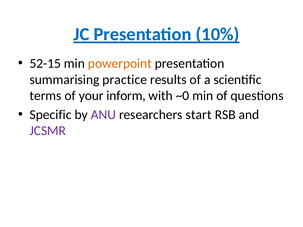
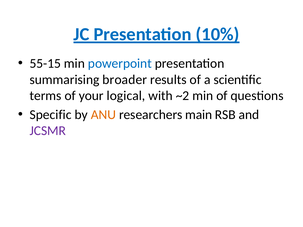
52-15: 52-15 -> 55-15
powerpoint colour: orange -> blue
practice: practice -> broader
inform: inform -> logical
~0: ~0 -> ~2
ANU colour: purple -> orange
start: start -> main
